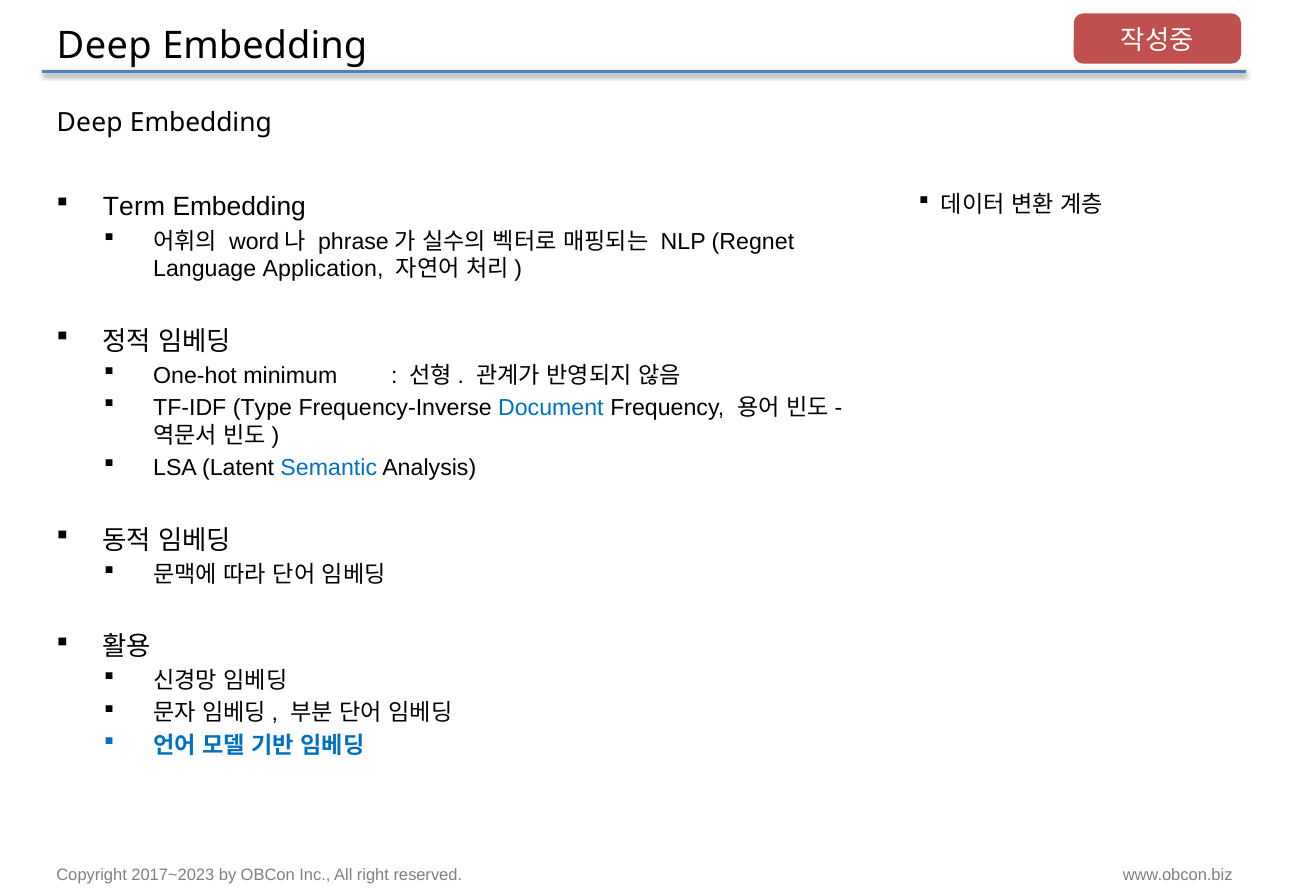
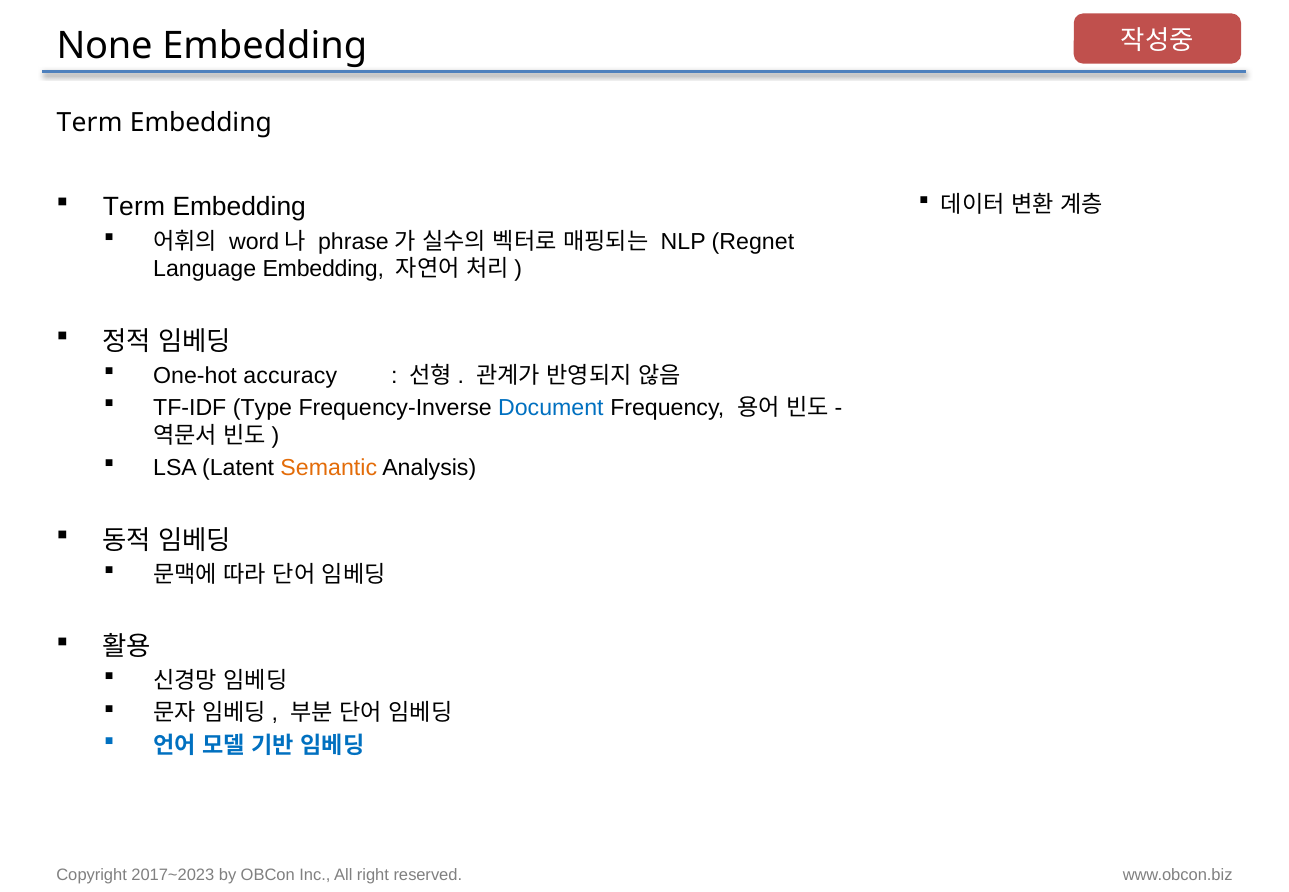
Deep at (104, 46): Deep -> None
Deep at (90, 123): Deep -> Term
Language Application: Application -> Embedding
minimum: minimum -> accuracy
Semantic colour: blue -> orange
